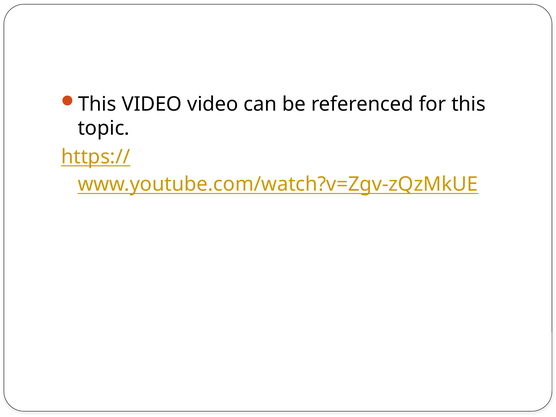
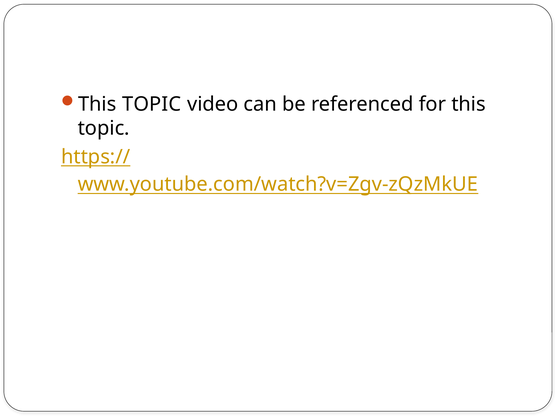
VIDEO at (152, 104): VIDEO -> TOPIC
